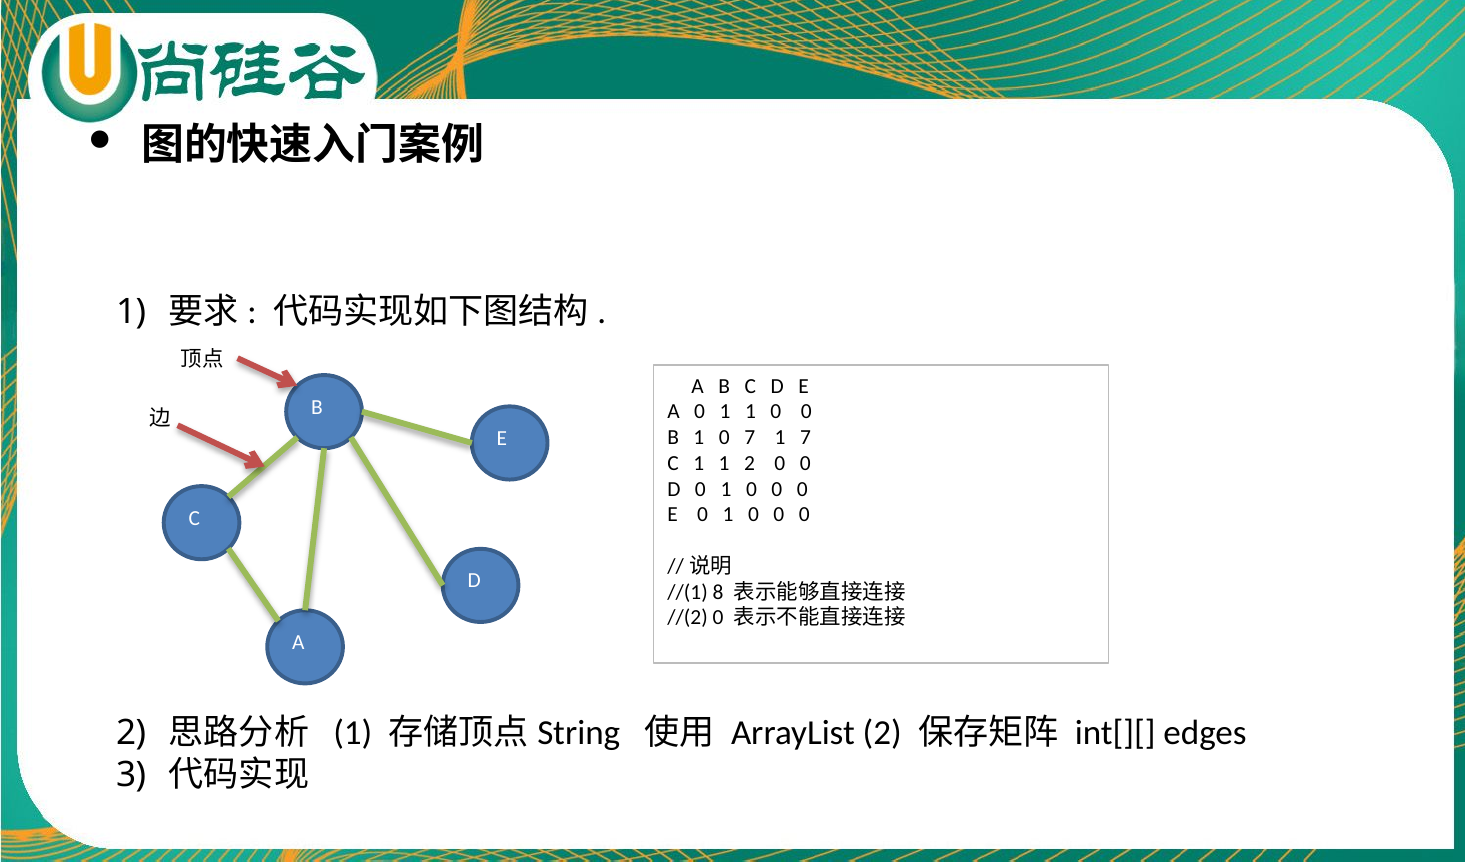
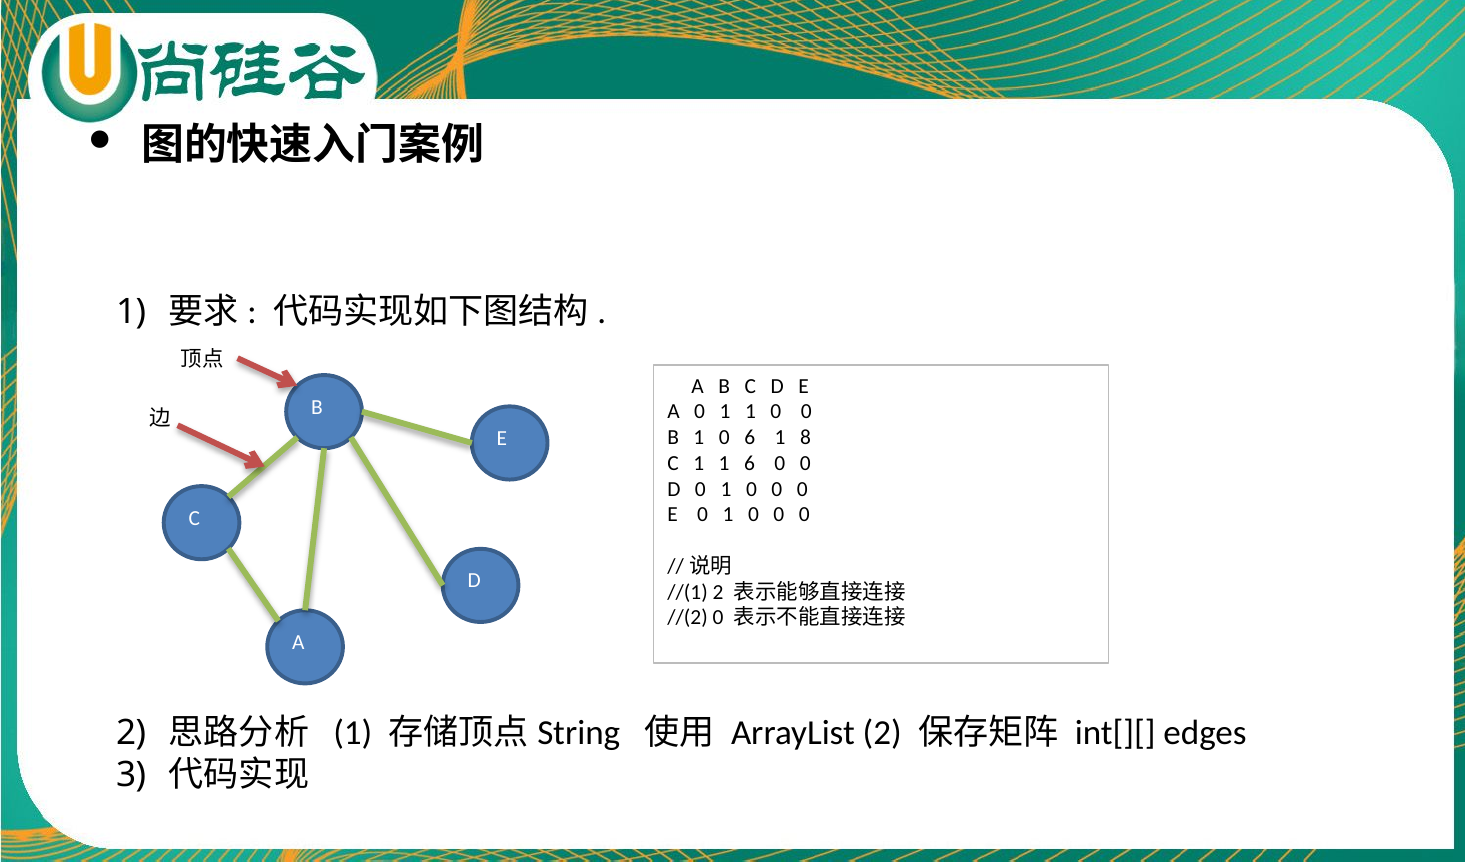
0 7: 7 -> 6
1 7: 7 -> 8
1 2: 2 -> 6
//(1 8: 8 -> 2
